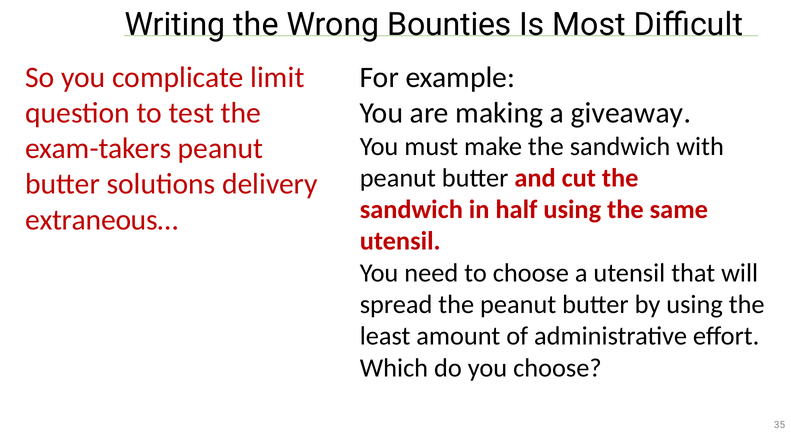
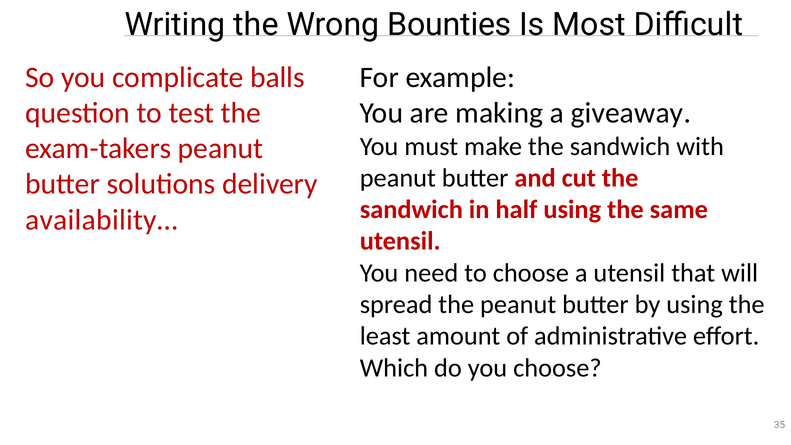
limit: limit -> balls
extraneous…: extraneous… -> availability…
